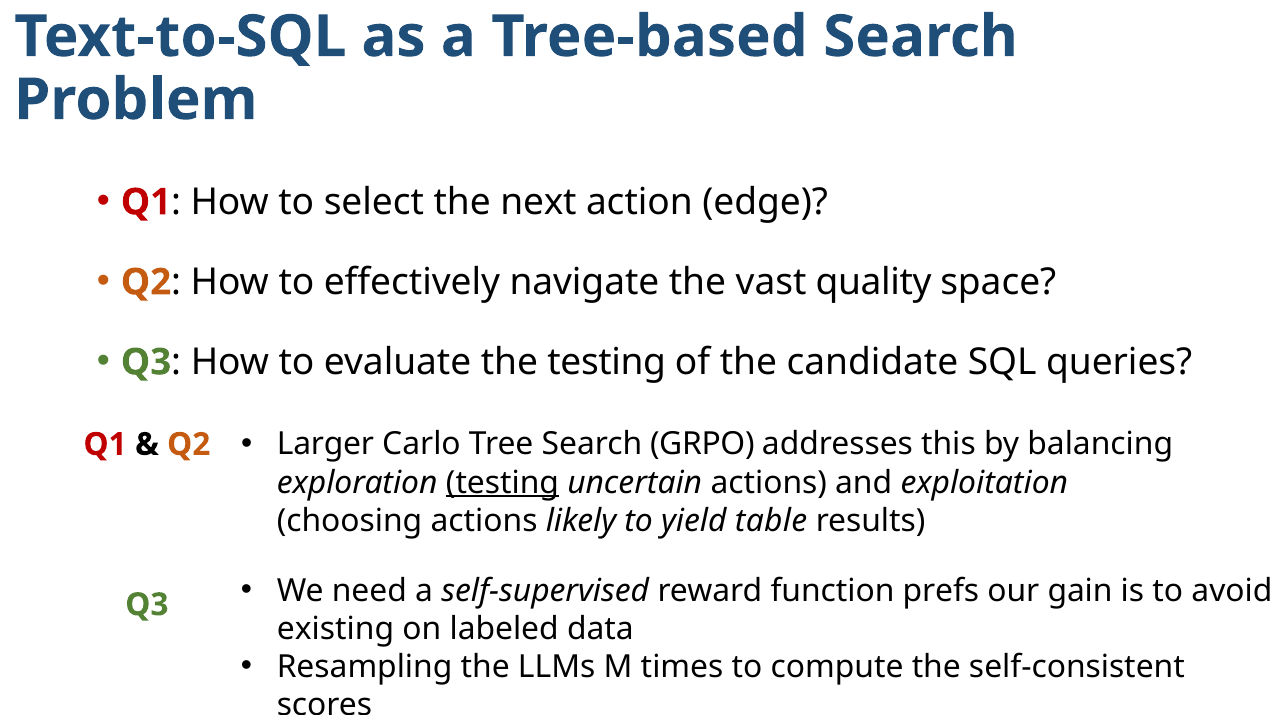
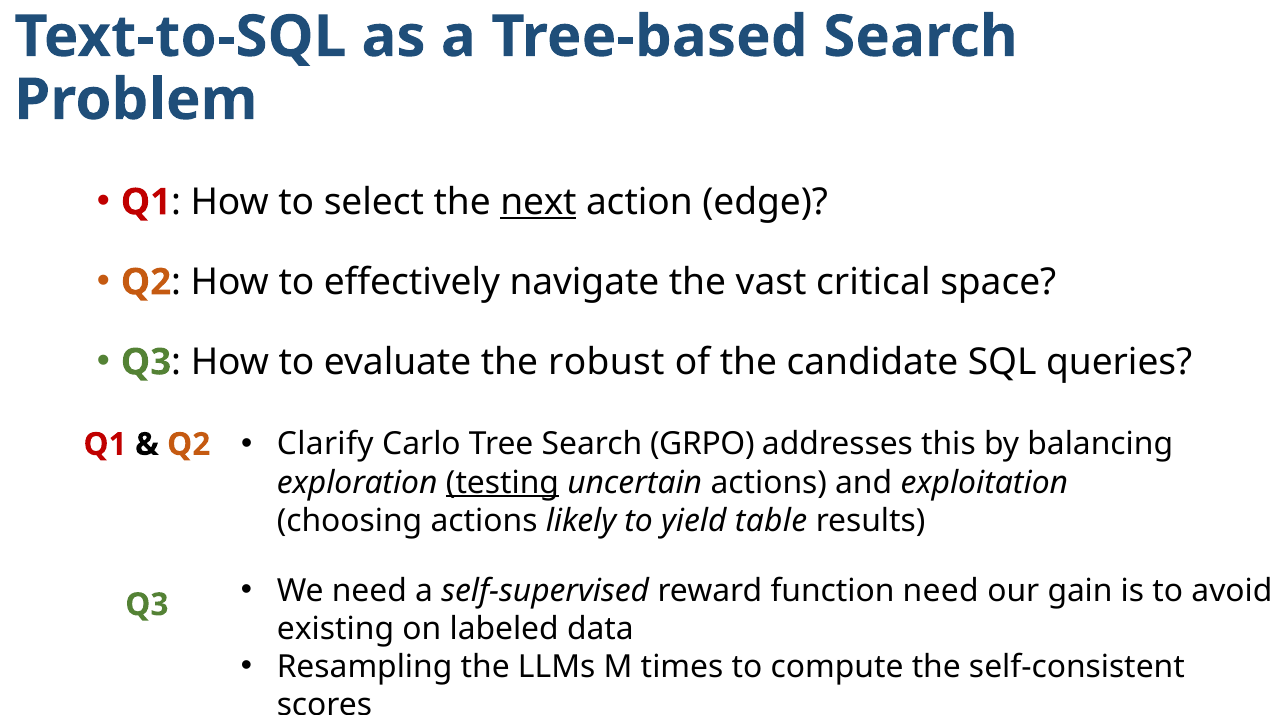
next underline: none -> present
quality: quality -> critical
the testing: testing -> robust
Larger: Larger -> Clarify
function prefs: prefs -> need
